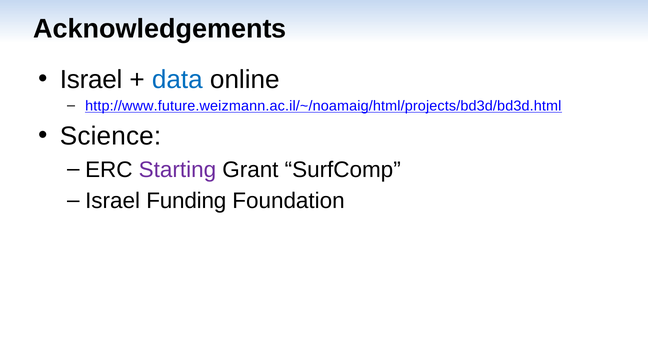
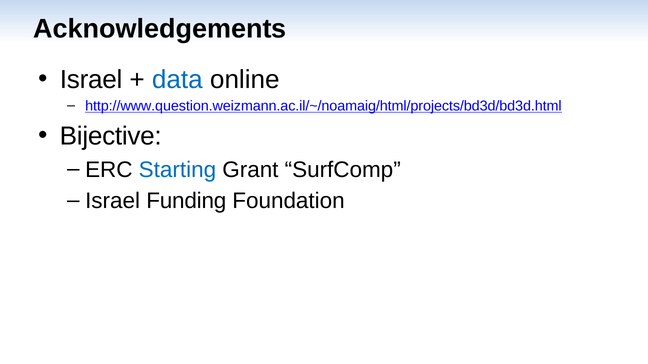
http://www.future.weizmann.ac.il/~/noamaig/html/projects/bd3d/bd3d.html: http://www.future.weizmann.ac.il/~/noamaig/html/projects/bd3d/bd3d.html -> http://www.question.weizmann.ac.il/~/noamaig/html/projects/bd3d/bd3d.html
Science: Science -> Bijective
Starting colour: purple -> blue
